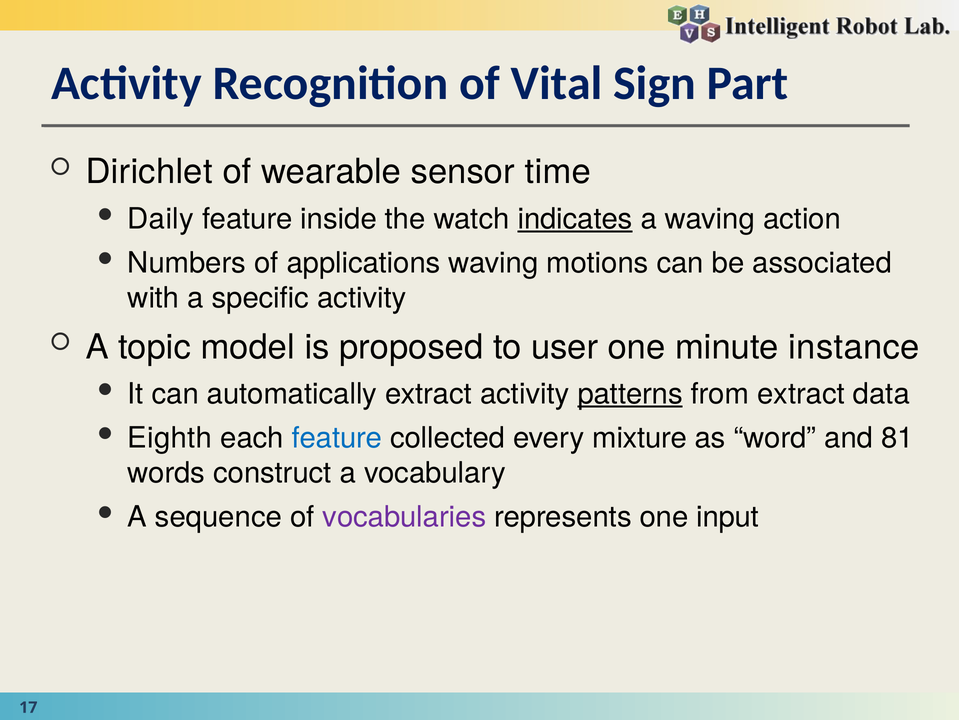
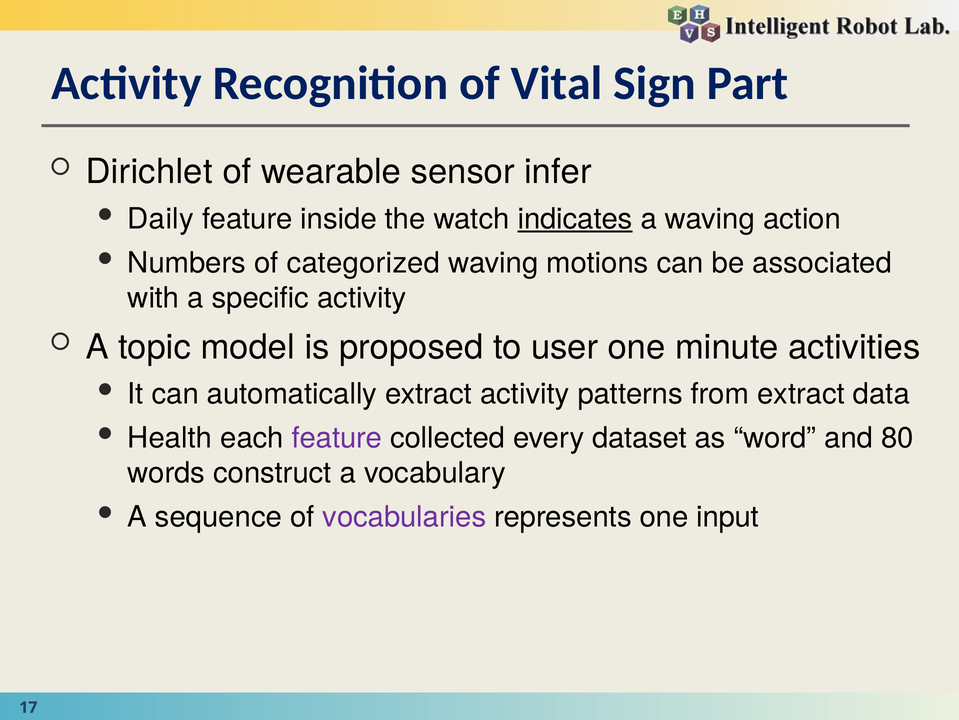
time: time -> infer
applications: applications -> categorized
instance: instance -> activities
patterns underline: present -> none
Eighth: Eighth -> Health
feature at (337, 438) colour: blue -> purple
mixture: mixture -> dataset
81: 81 -> 80
